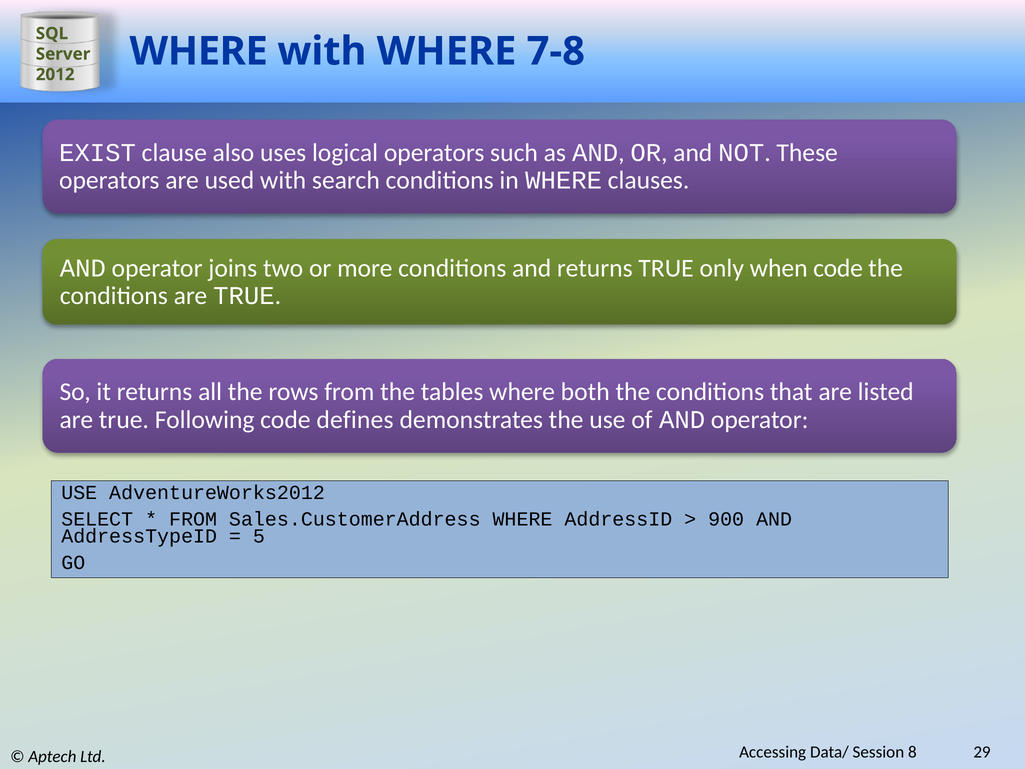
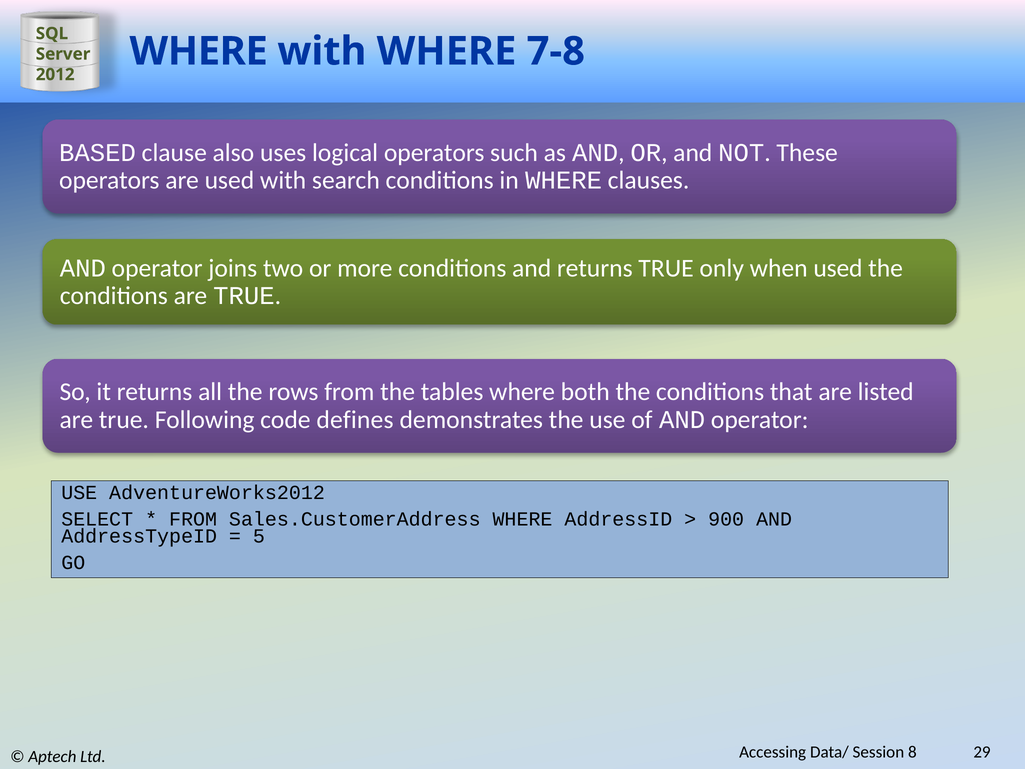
EXIST: EXIST -> BASED
when code: code -> used
